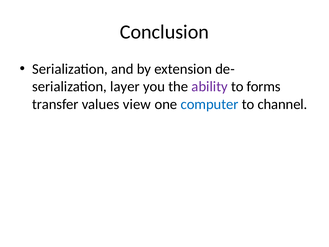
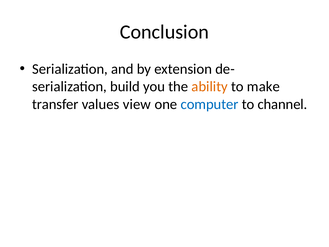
layer: layer -> build
ability colour: purple -> orange
forms: forms -> make
